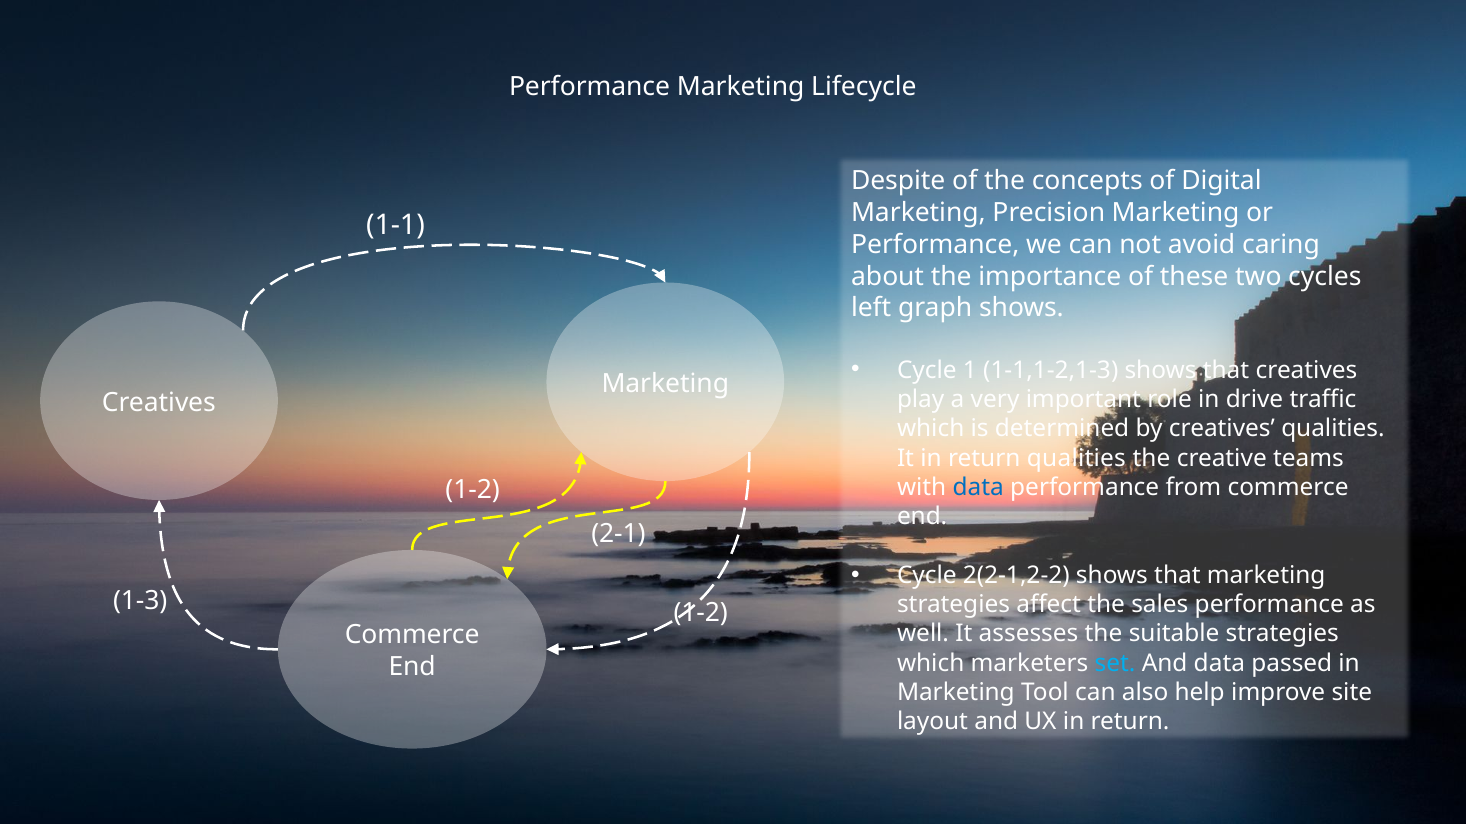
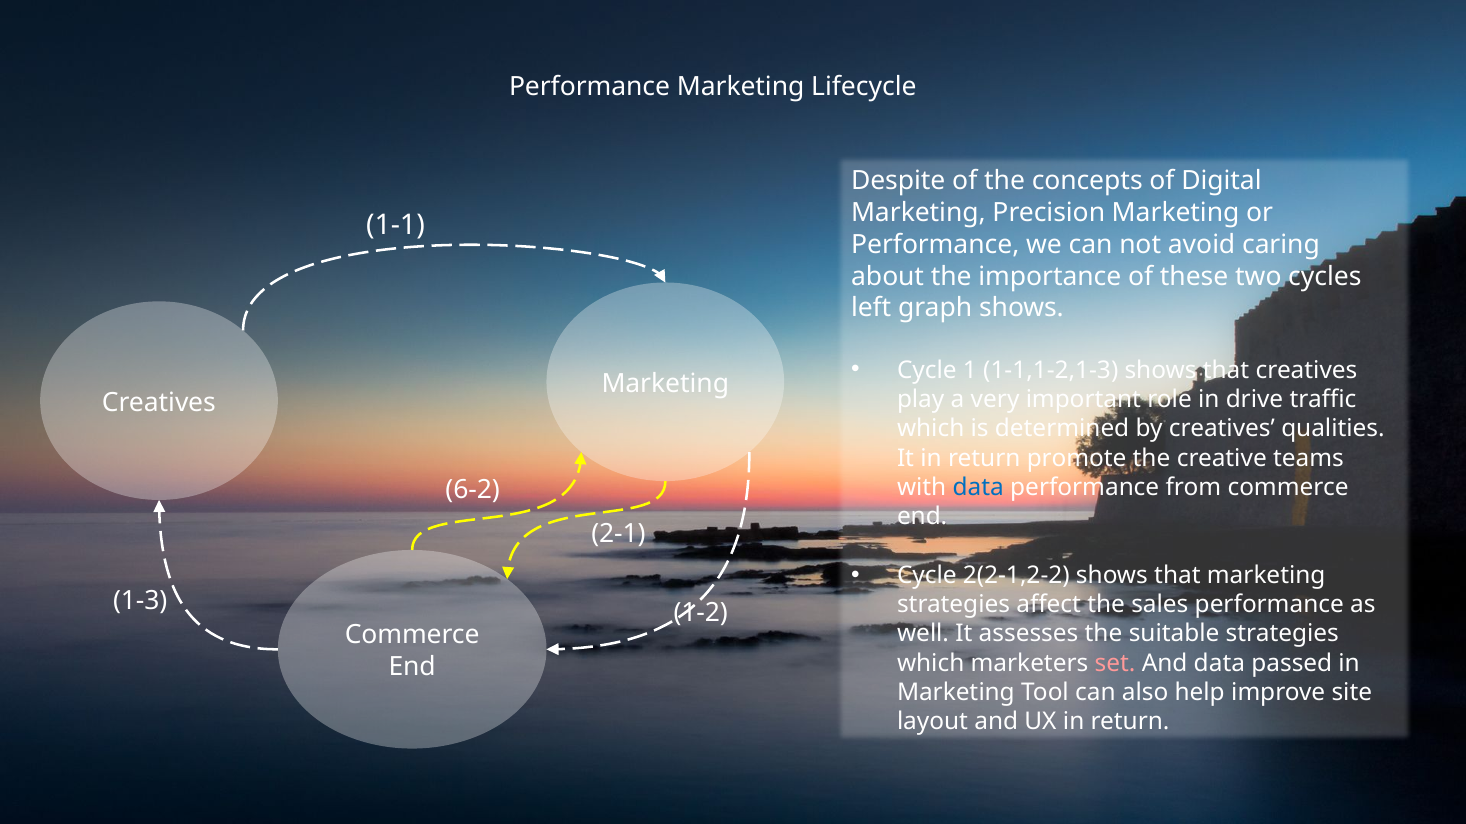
return qualities: qualities -> promote
1-2 at (473, 491): 1-2 -> 6-2
set colour: light blue -> pink
